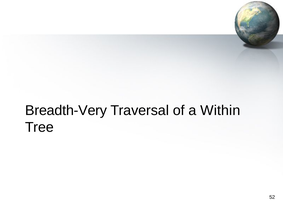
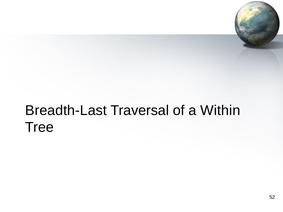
Breadth-Very: Breadth-Very -> Breadth-Last
